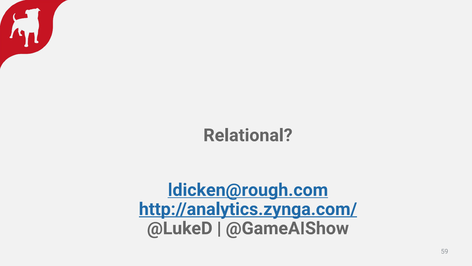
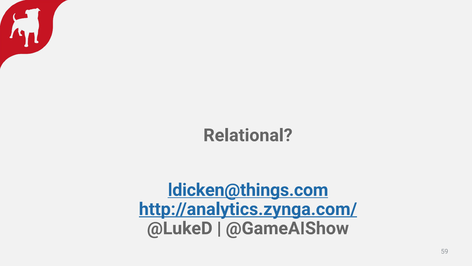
ldicken@rough.com: ldicken@rough.com -> ldicken@things.com
